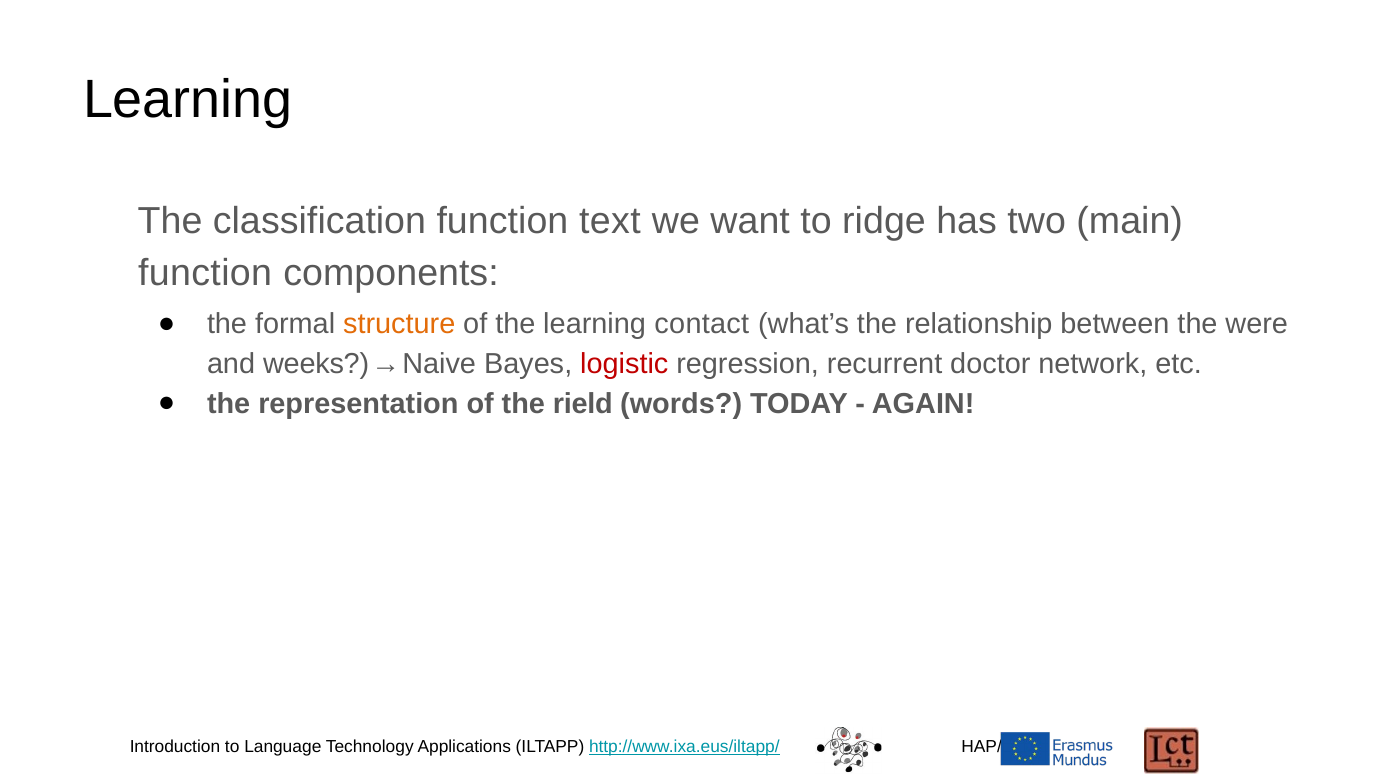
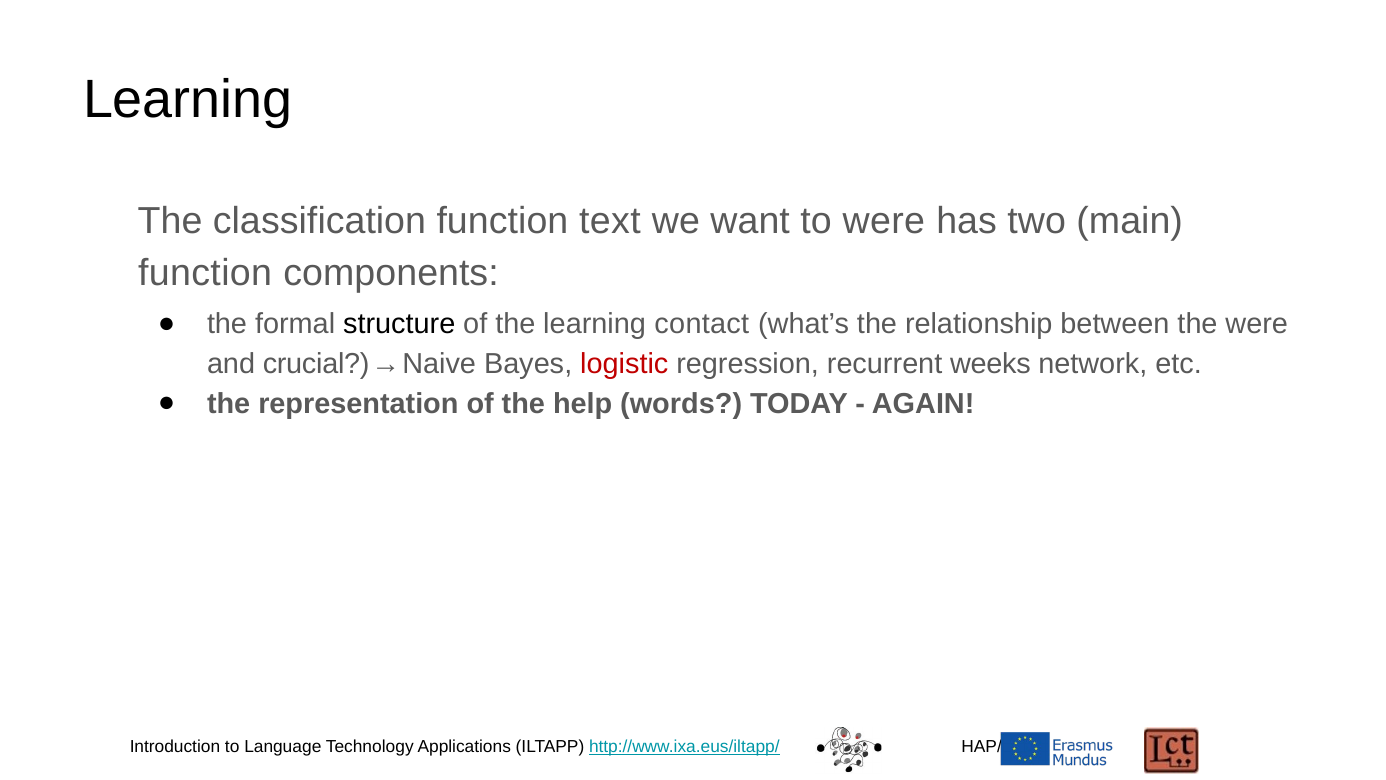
to ridge: ridge -> were
structure colour: orange -> black
weeks: weeks -> crucial
doctor: doctor -> weeks
rield: rield -> help
